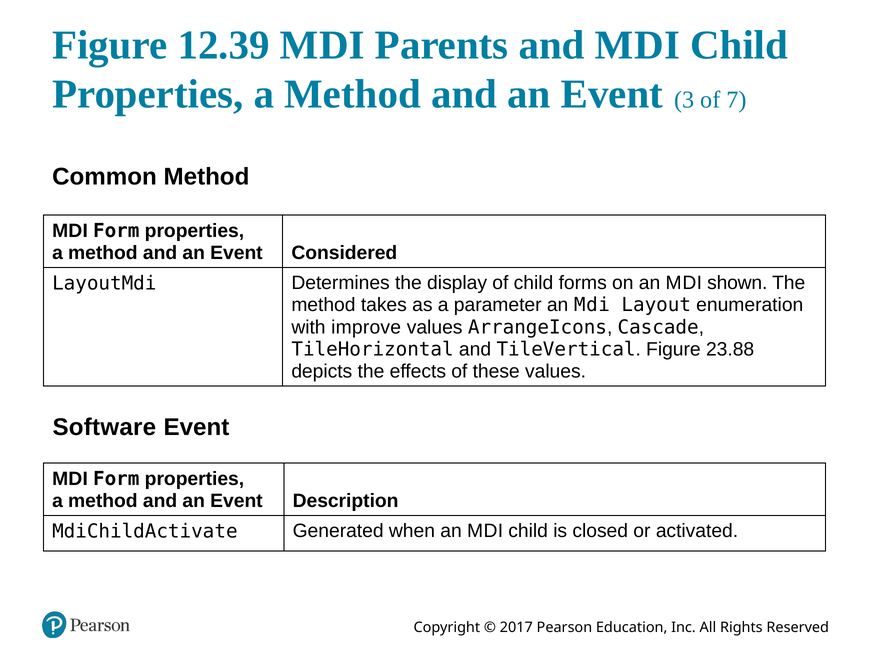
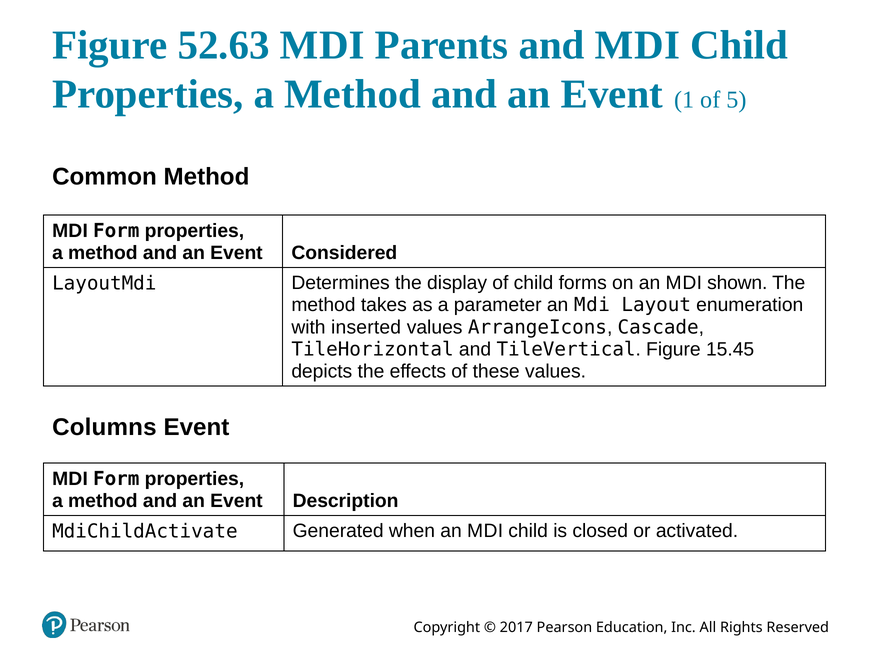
12.39: 12.39 -> 52.63
3: 3 -> 1
7: 7 -> 5
improve: improve -> inserted
23.88: 23.88 -> 15.45
Software: Software -> Columns
